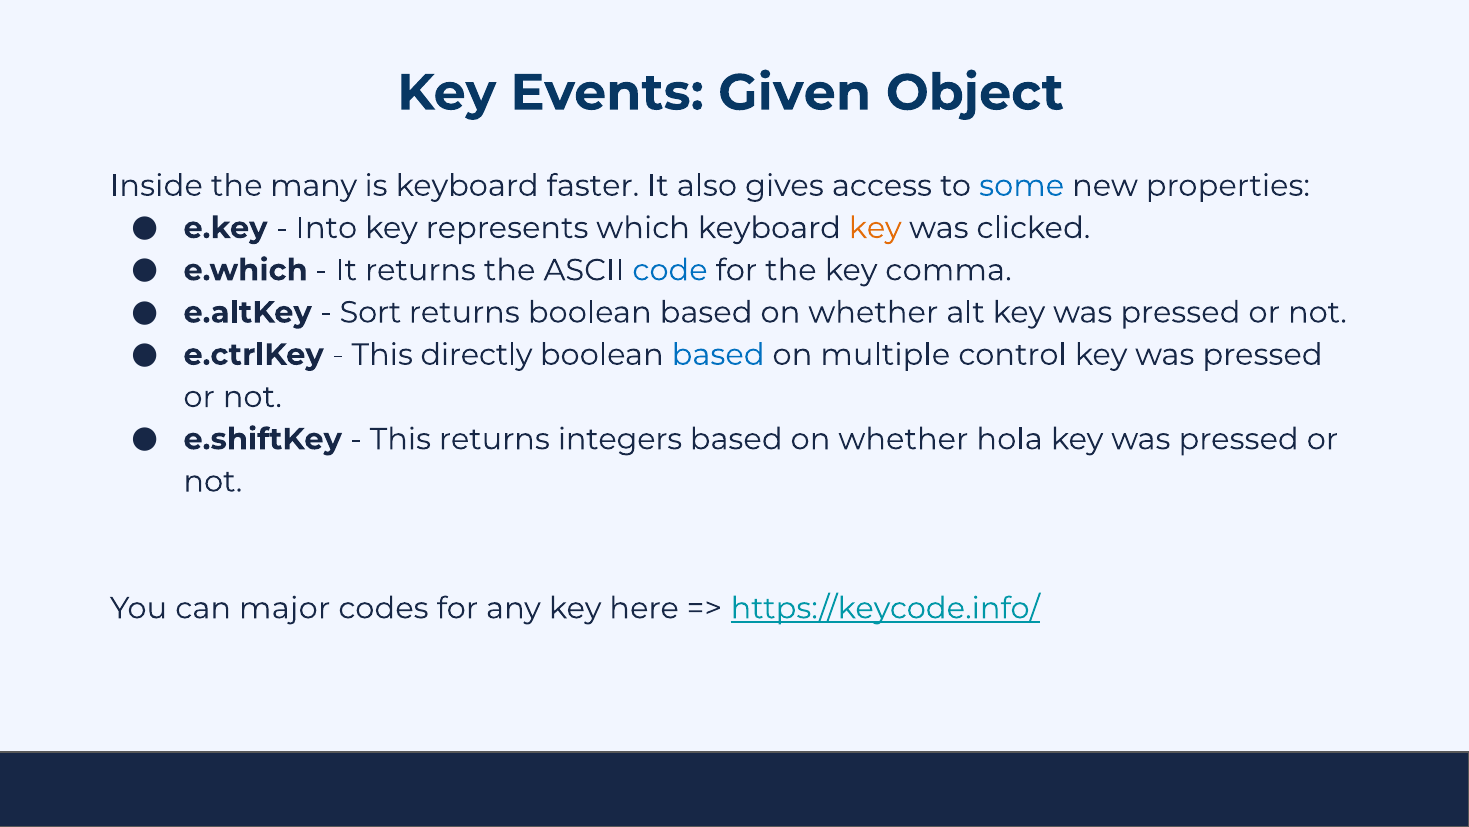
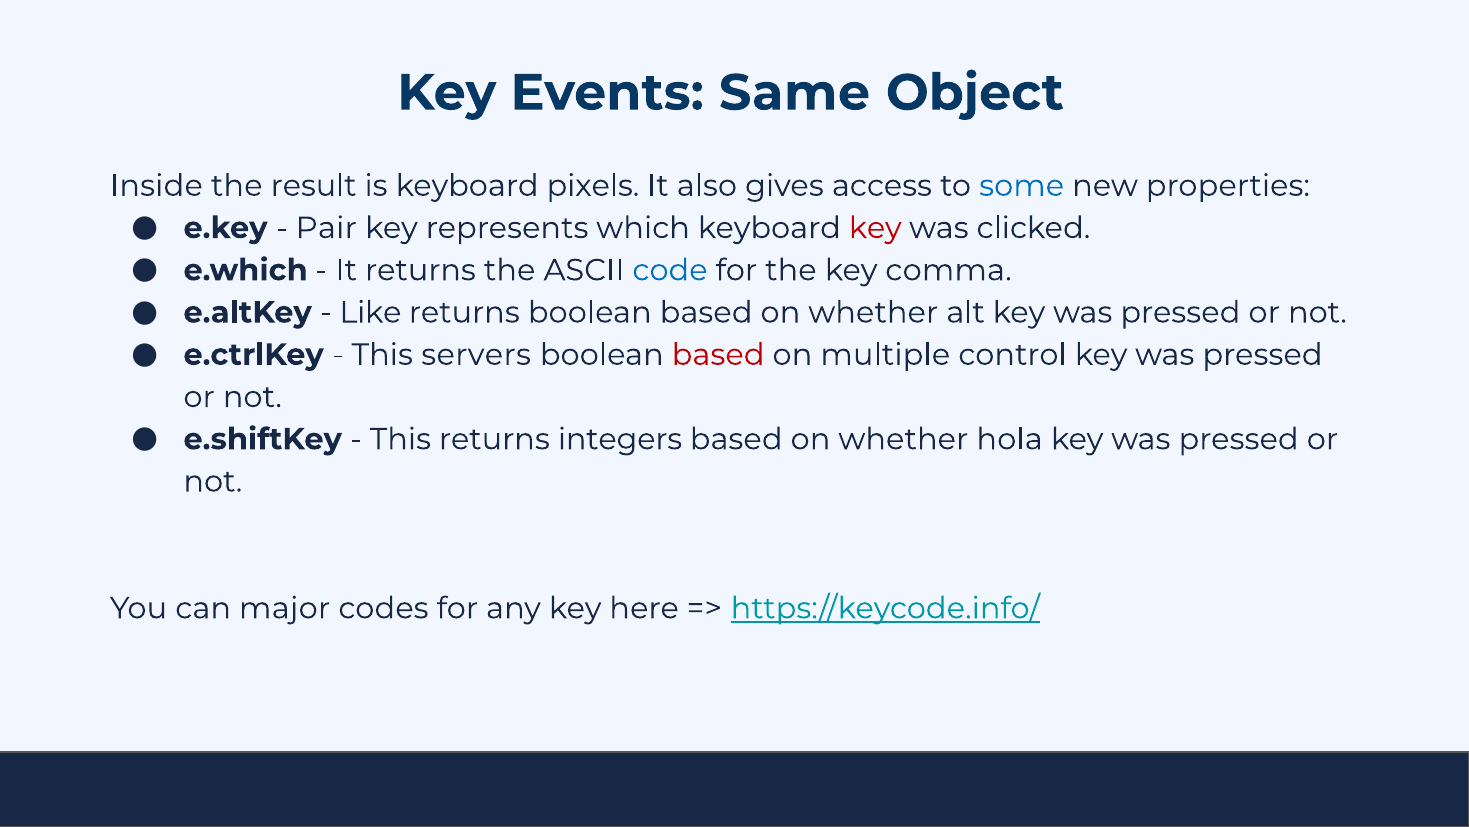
Given: Given -> Same
many: many -> result
faster: faster -> pixels
Into: Into -> Pair
key at (875, 228) colour: orange -> red
Sort: Sort -> Like
directly: directly -> servers
based at (718, 354) colour: blue -> red
